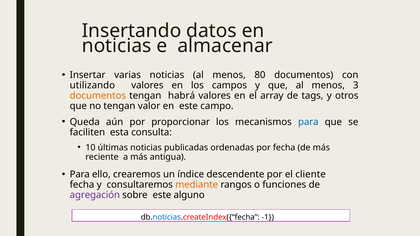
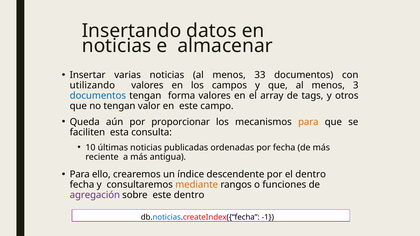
80: 80 -> 33
documentos at (98, 96) colour: orange -> blue
habrá: habrá -> forma
para at (308, 122) colour: blue -> orange
el cliente: cliente -> dentro
este alguno: alguno -> dentro
